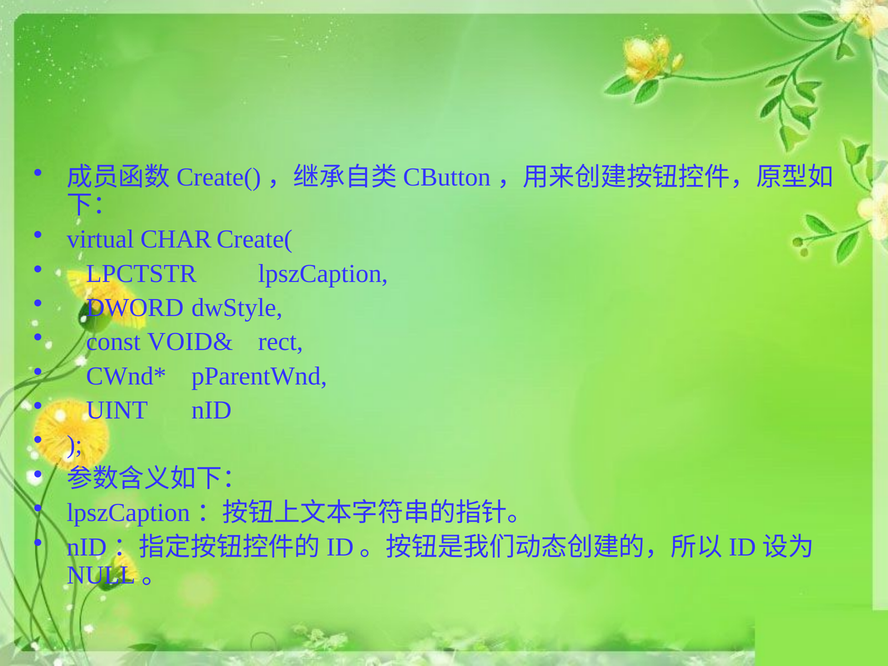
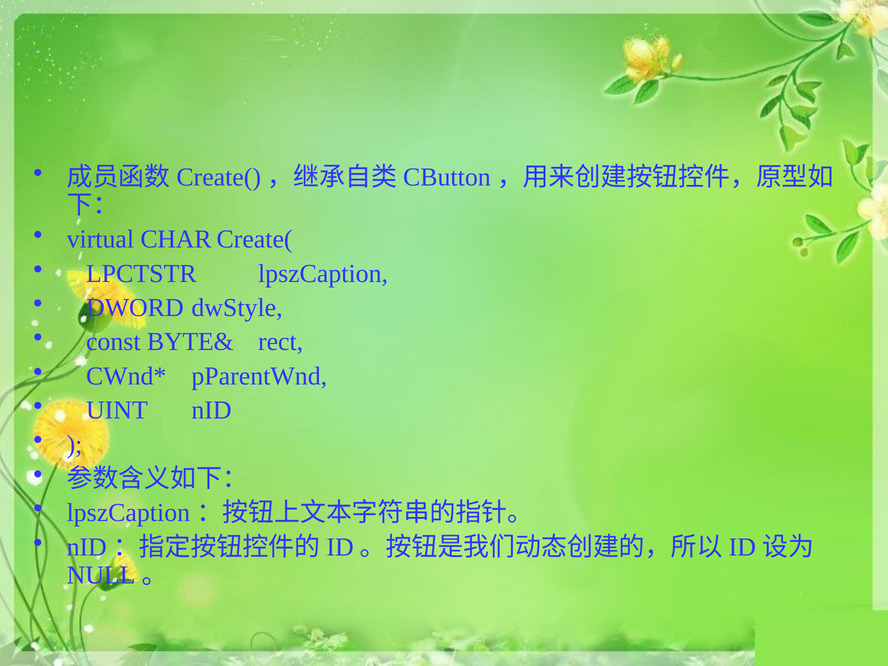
VOID&: VOID& -> BYTE&
